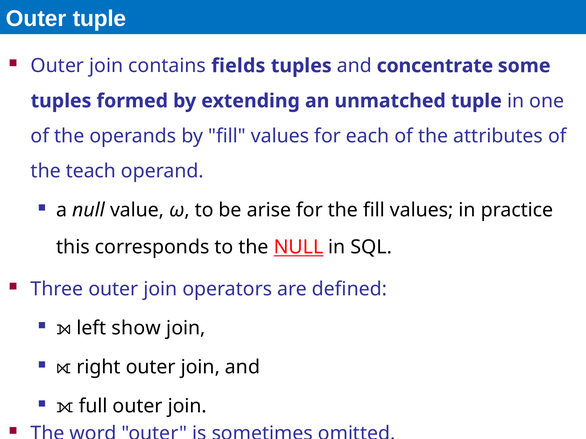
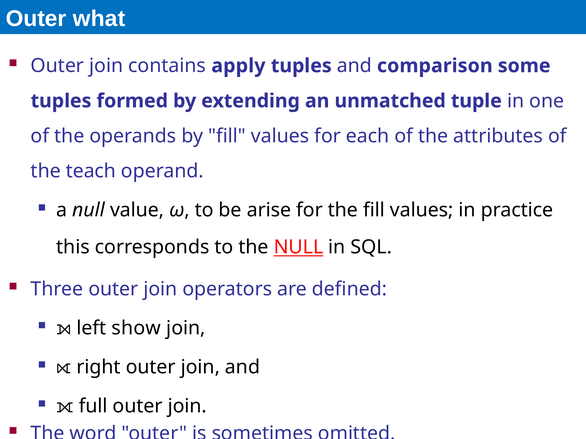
Outer tuple: tuple -> what
fields: fields -> apply
concentrate: concentrate -> comparison
